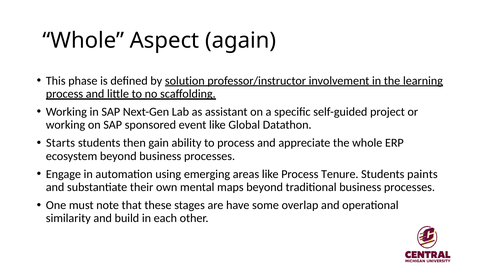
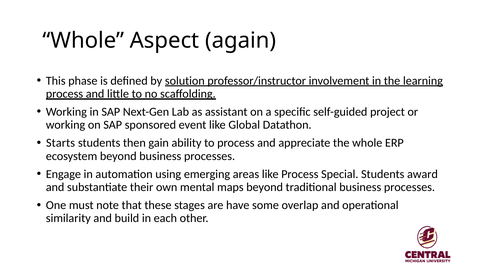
Tenure: Tenure -> Special
paints: paints -> award
